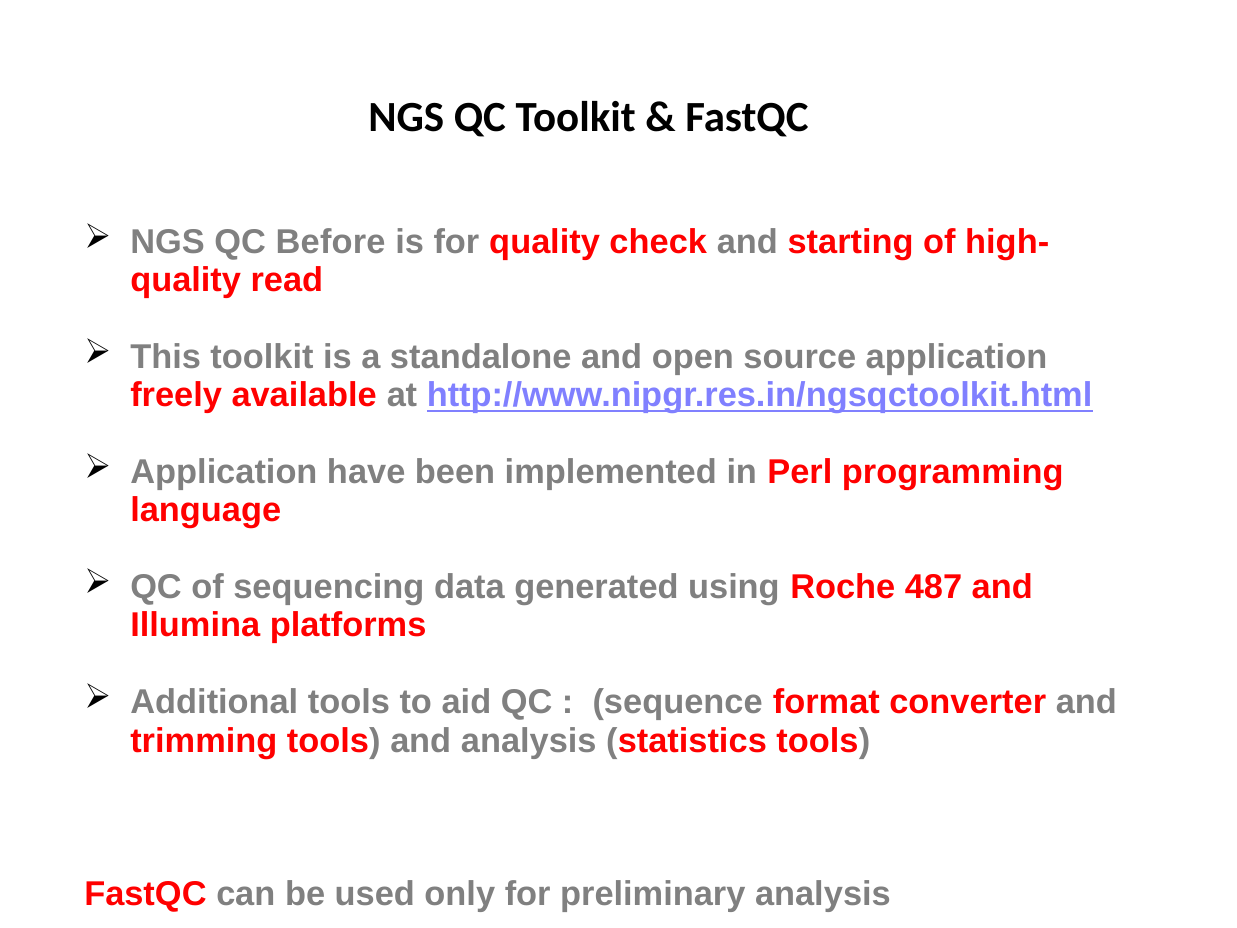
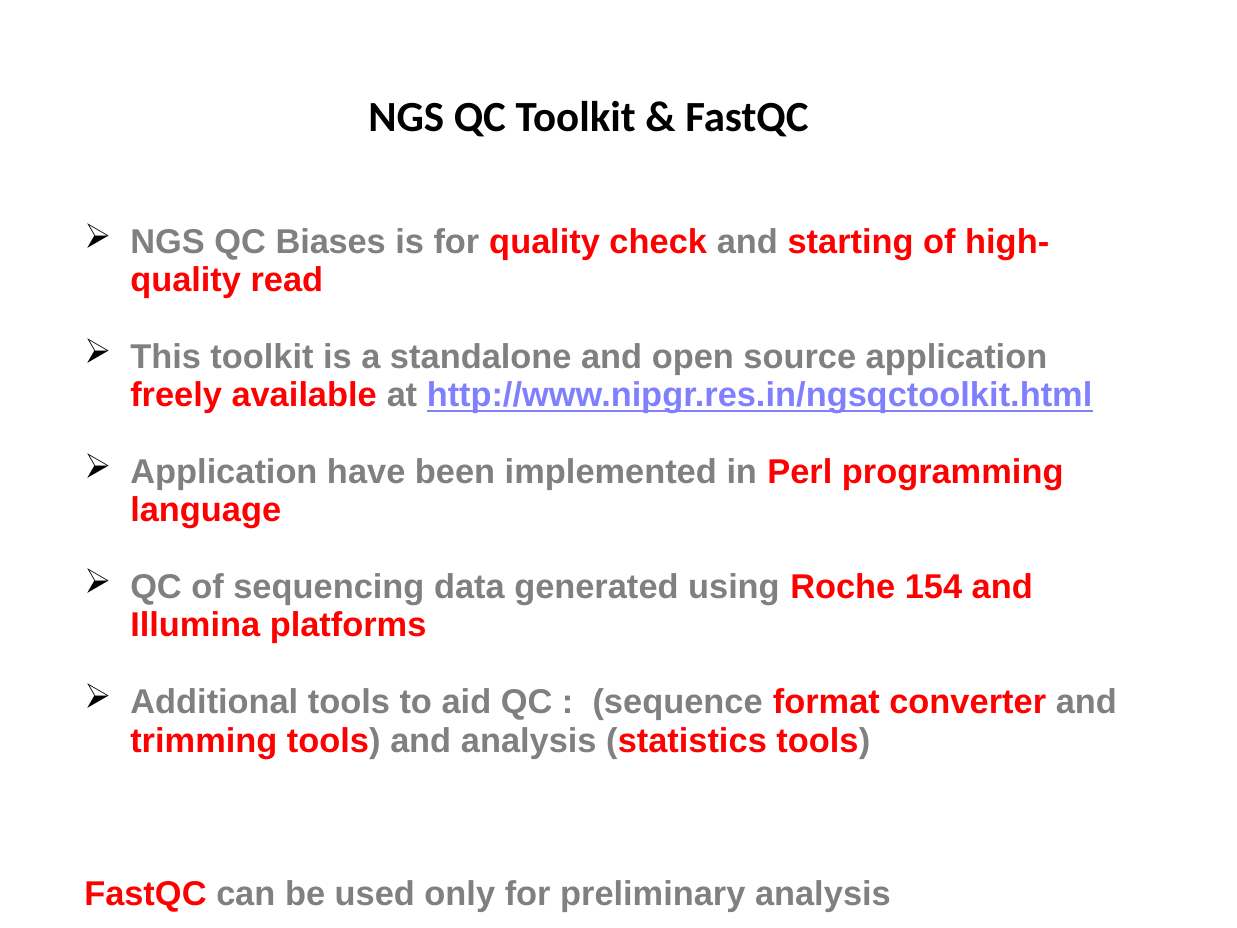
Before: Before -> Biases
487: 487 -> 154
